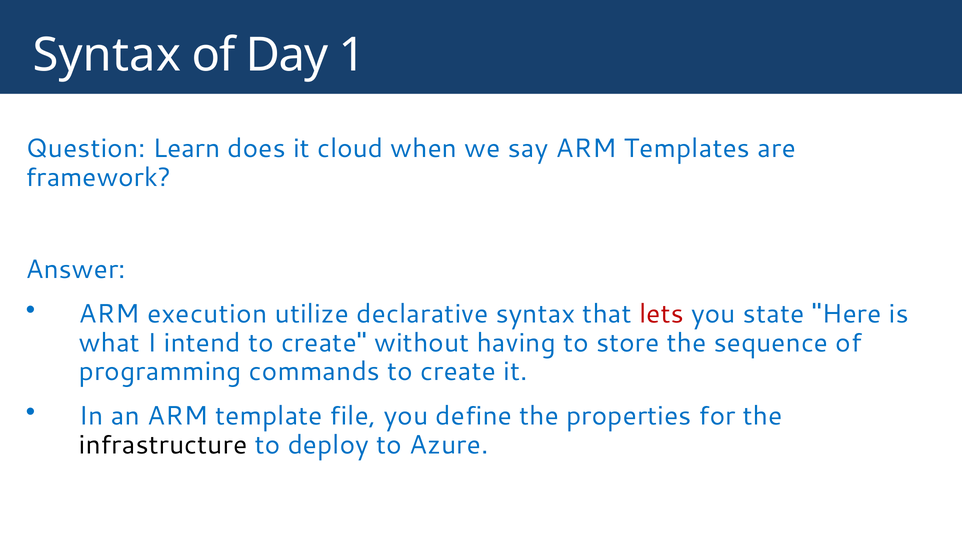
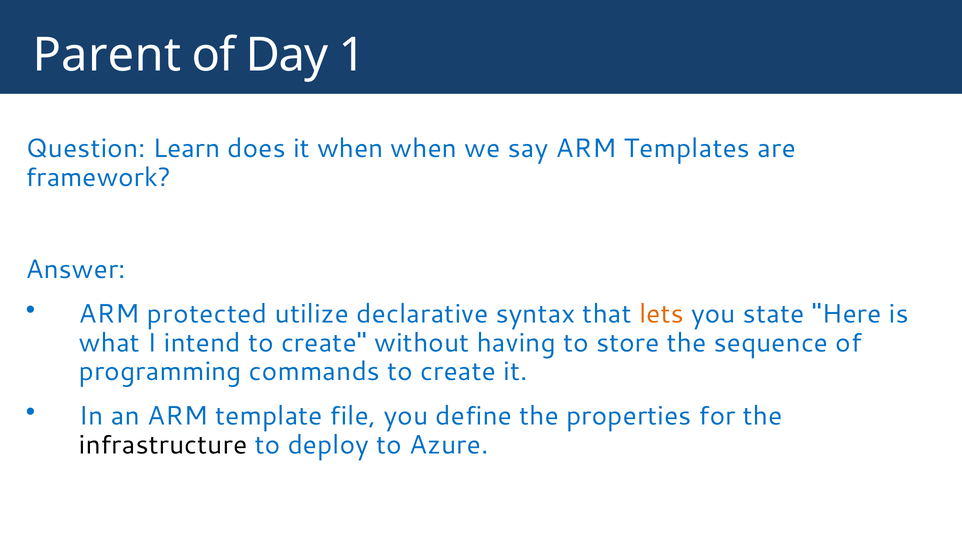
Syntax at (107, 55): Syntax -> Parent
it cloud: cloud -> when
execution: execution -> protected
lets colour: red -> orange
